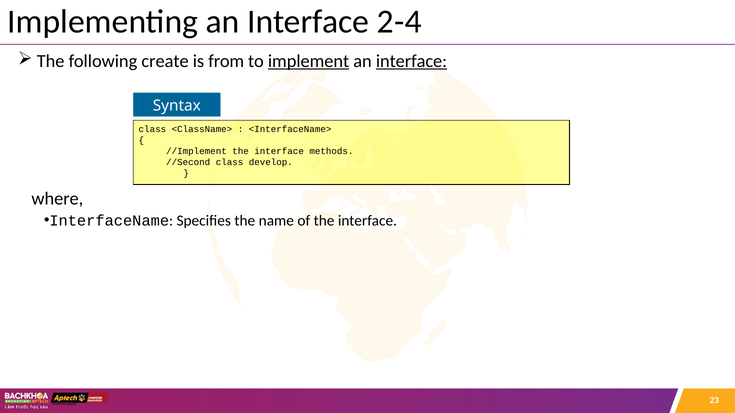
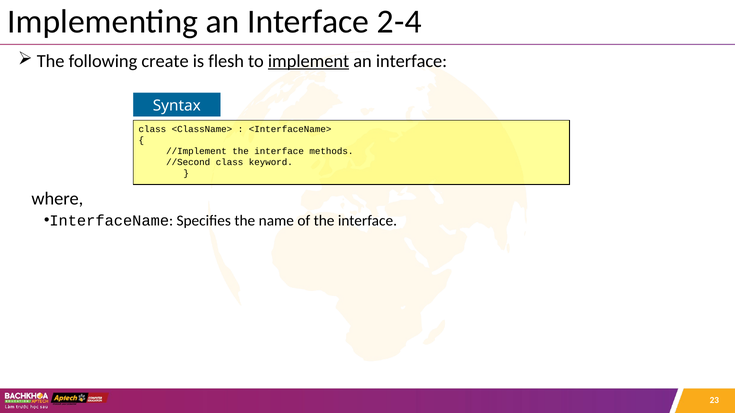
from: from -> flesh
interface at (412, 61) underline: present -> none
develop: develop -> keyword
